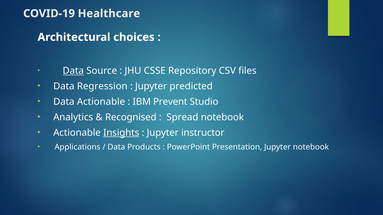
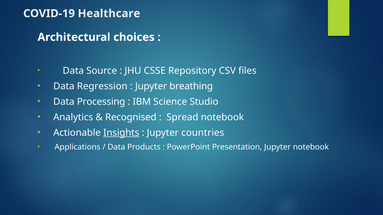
Data at (73, 71) underline: present -> none
predicted: predicted -> breathing
Data Actionable: Actionable -> Processing
Prevent: Prevent -> Science
instructor: instructor -> countries
